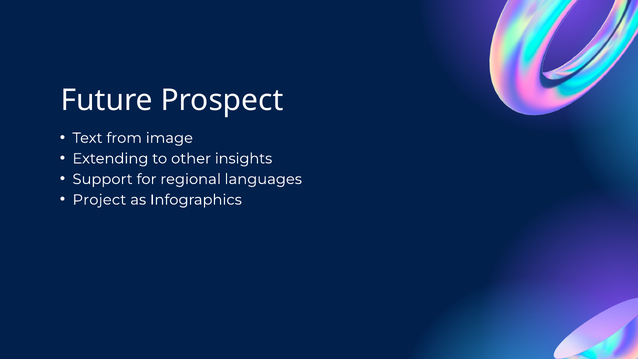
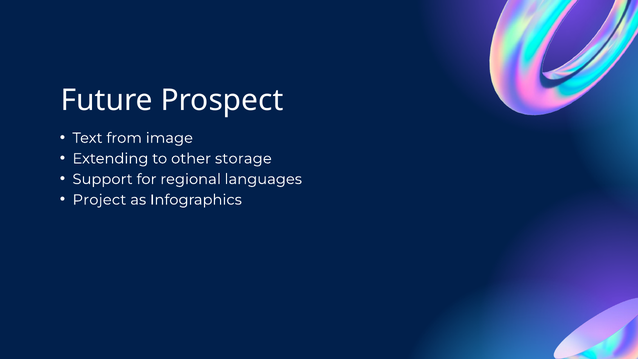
insights: insights -> storage
